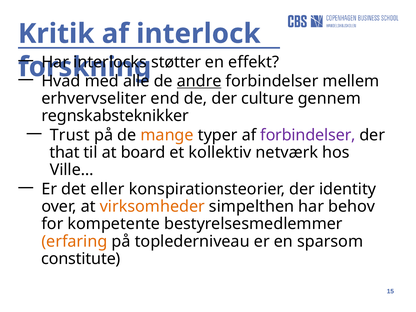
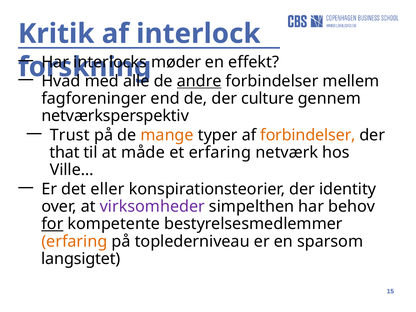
støtter: støtter -> møder
erhvervseliter: erhvervseliter -> fagforeninger
regnskabsteknikker: regnskabsteknikker -> netværksperspektiv
forbindelser at (308, 135) colour: purple -> orange
board: board -> måde
et kollektiv: kollektiv -> erfaring
virksomheder colour: orange -> purple
for underline: none -> present
constitute: constitute -> langsigtet
